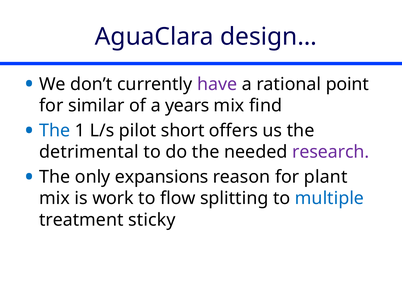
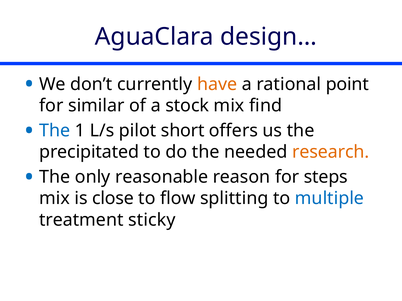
have colour: purple -> orange
years: years -> stock
detrimental: detrimental -> precipitated
research colour: purple -> orange
expansions: expansions -> reasonable
plant: plant -> steps
work: work -> close
